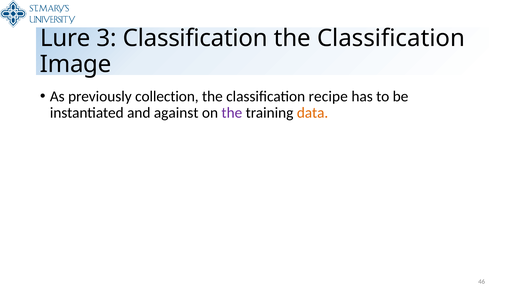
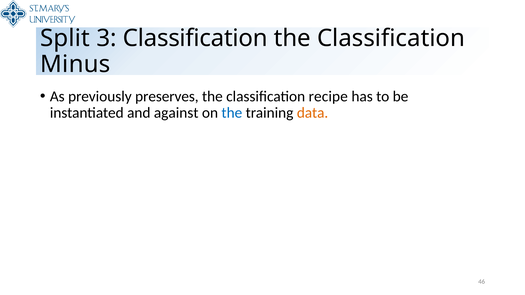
Lure: Lure -> Split
Image: Image -> Minus
collection: collection -> preserves
the at (232, 113) colour: purple -> blue
